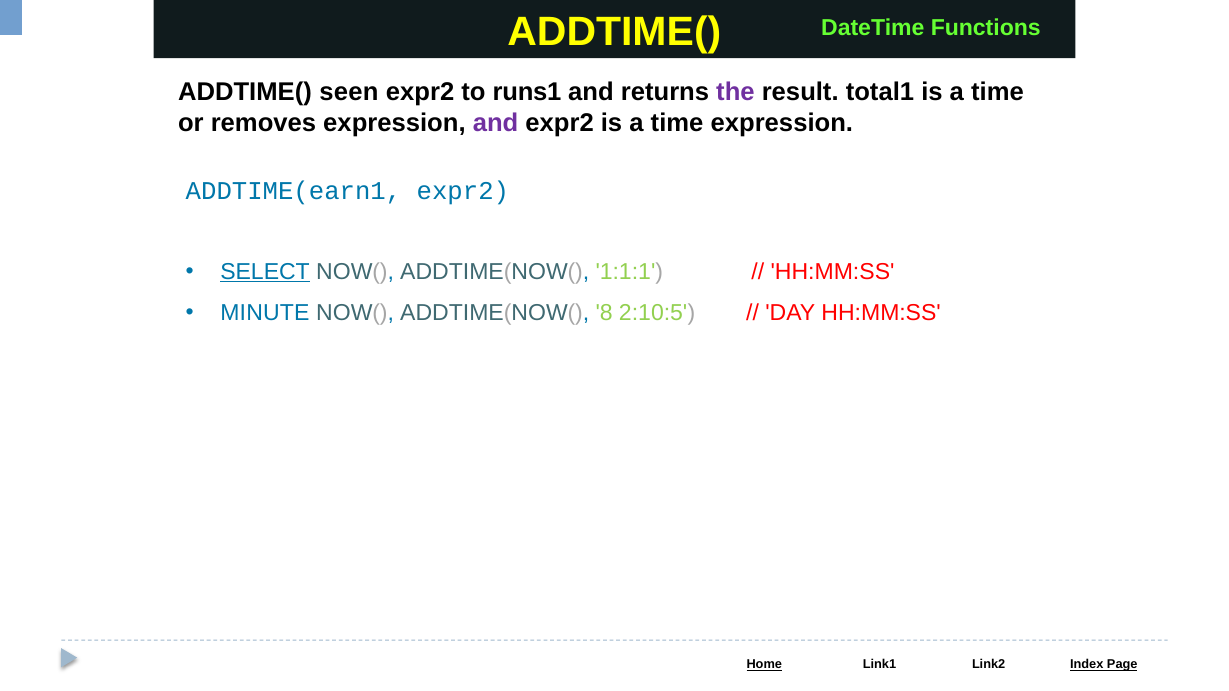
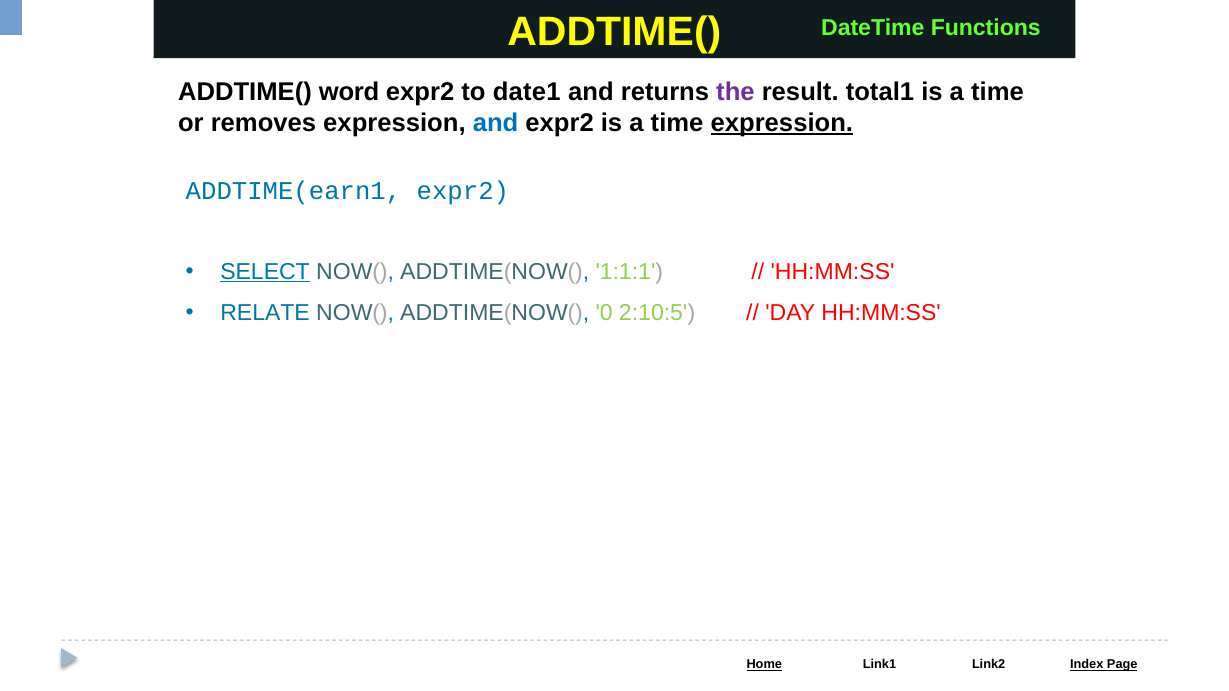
seen: seen -> word
runs1: runs1 -> date1
and at (496, 123) colour: purple -> blue
expression at (782, 123) underline: none -> present
MINUTE: MINUTE -> RELATE
8: 8 -> 0
